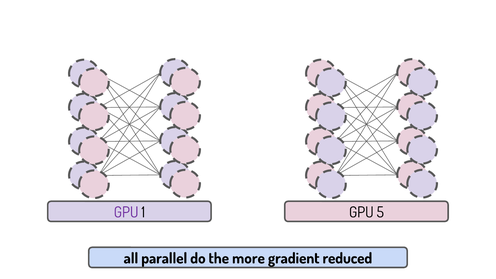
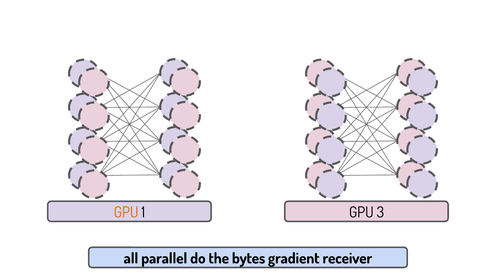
GPU at (126, 212) colour: purple -> orange
5: 5 -> 3
more: more -> bytes
reduced: reduced -> receiver
